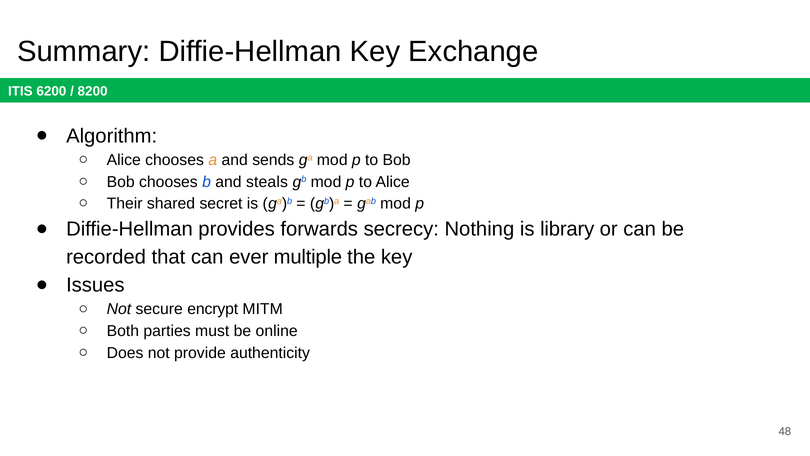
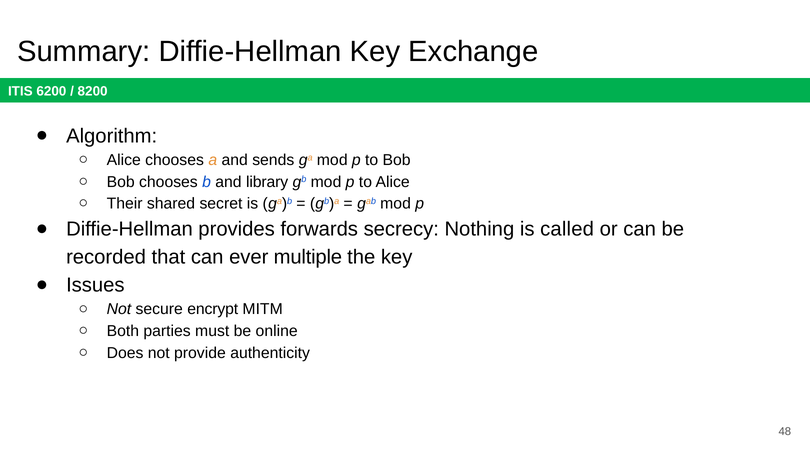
steals: steals -> library
library: library -> called
